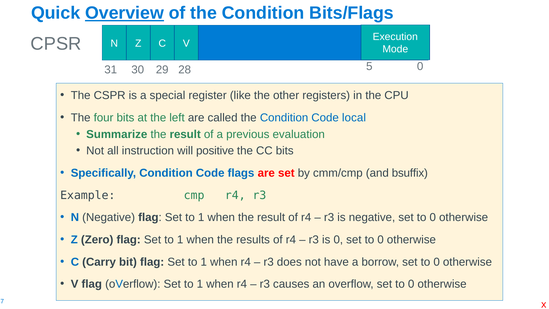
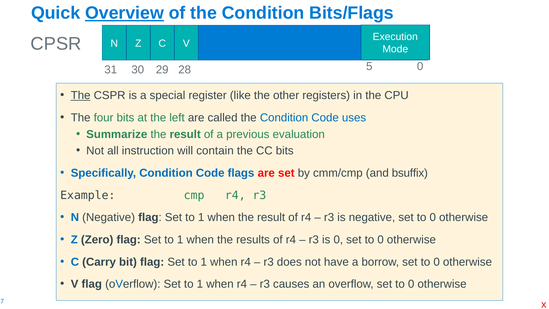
The at (81, 95) underline: none -> present
local: local -> uses
positive: positive -> contain
